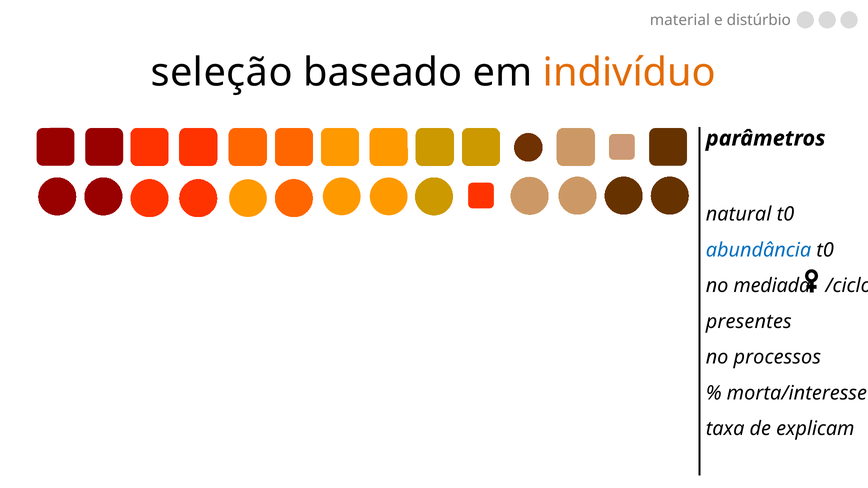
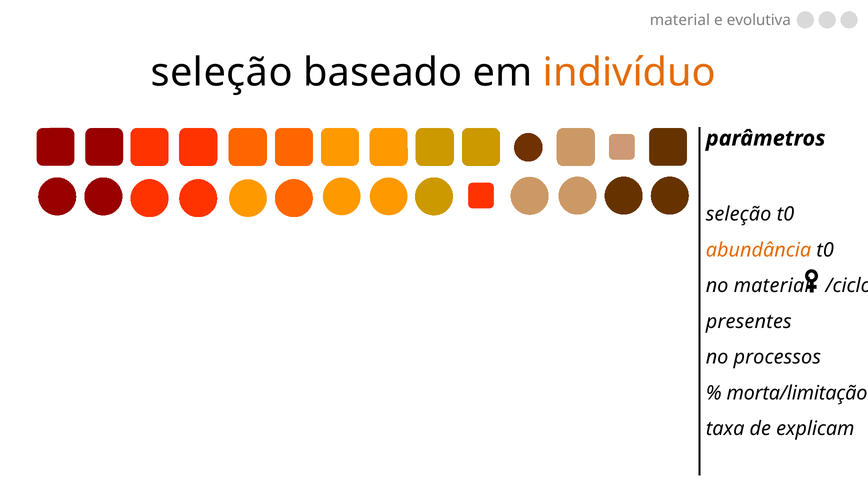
distúrbio: distúrbio -> evolutiva
natural at (739, 214): natural -> seleção
abundância colour: blue -> orange
no mediada: mediada -> material
morta/interesse: morta/interesse -> morta/limitação
